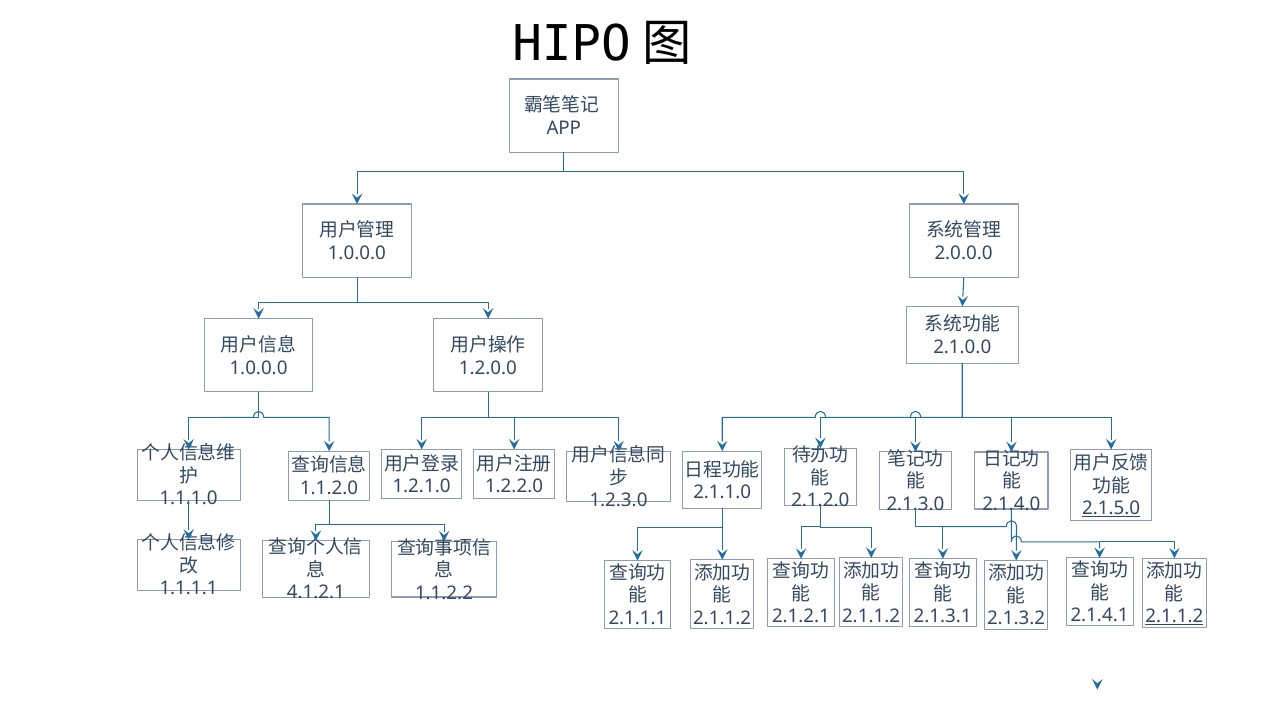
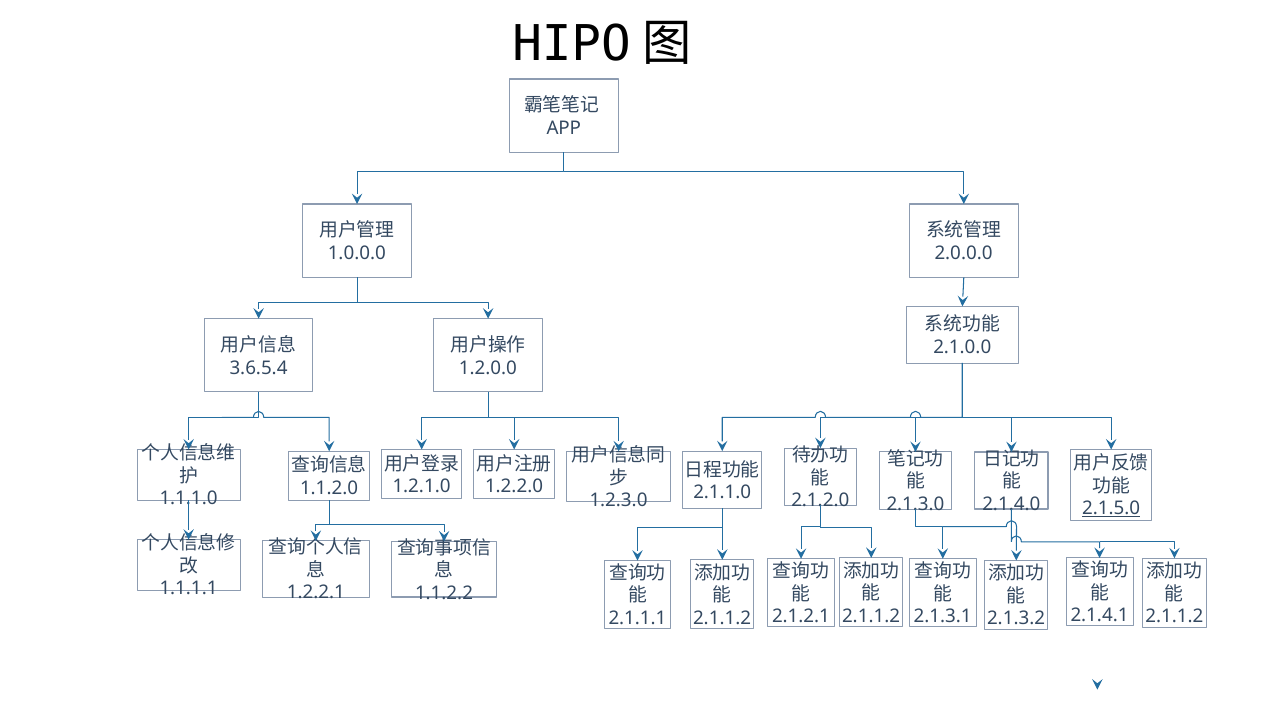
1.0.0.0 at (259, 368): 1.0.0.0 -> 3.6.5.4
4.1.2.1: 4.1.2.1 -> 1.2.2.1
2.1.1.2 at (1174, 616) underline: present -> none
